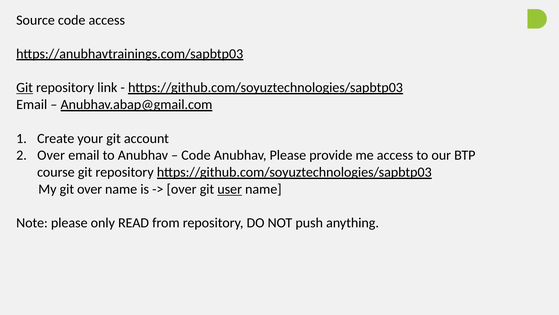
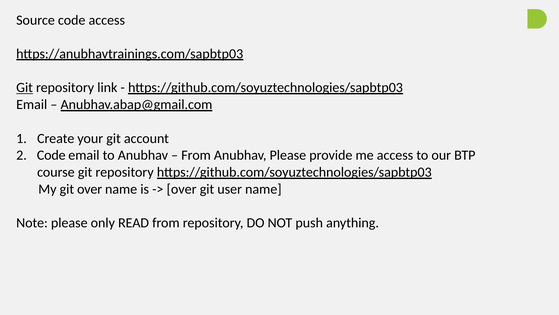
Over at (51, 155): Over -> Code
Code at (196, 155): Code -> From
user underline: present -> none
